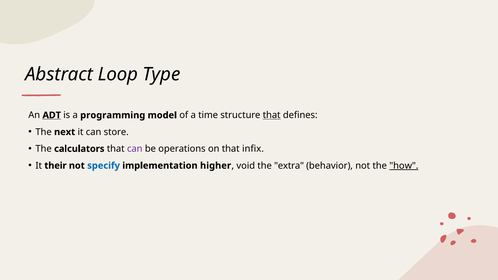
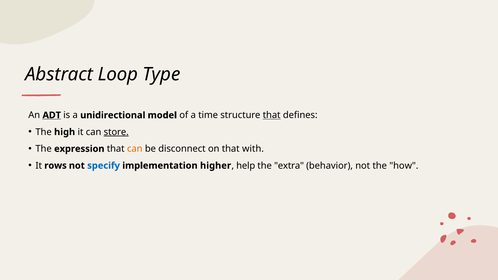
programming: programming -> unidirectional
next: next -> high
store underline: none -> present
calculators: calculators -> expression
can at (135, 149) colour: purple -> orange
operations: operations -> disconnect
infix: infix -> with
their: their -> rows
void: void -> help
how underline: present -> none
